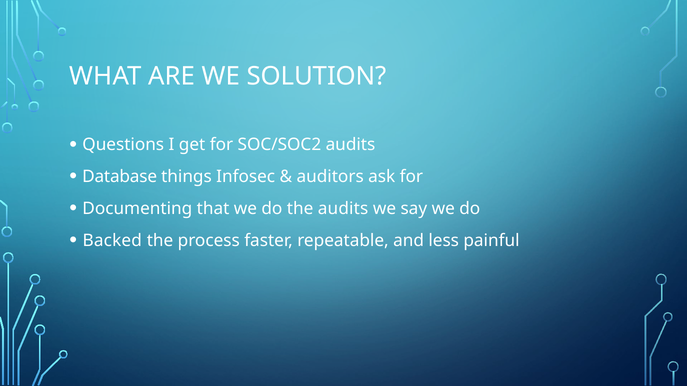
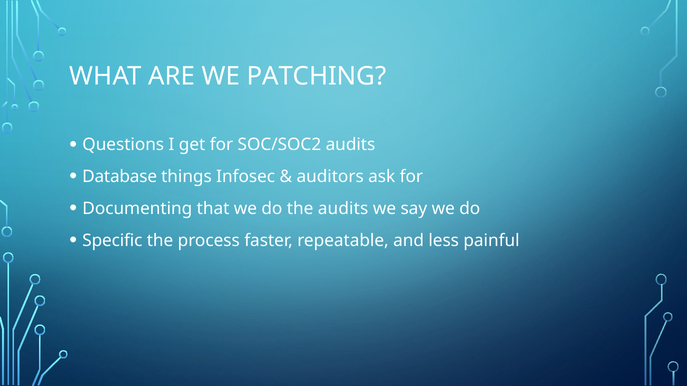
SOLUTION: SOLUTION -> PATCHING
Backed: Backed -> Specific
